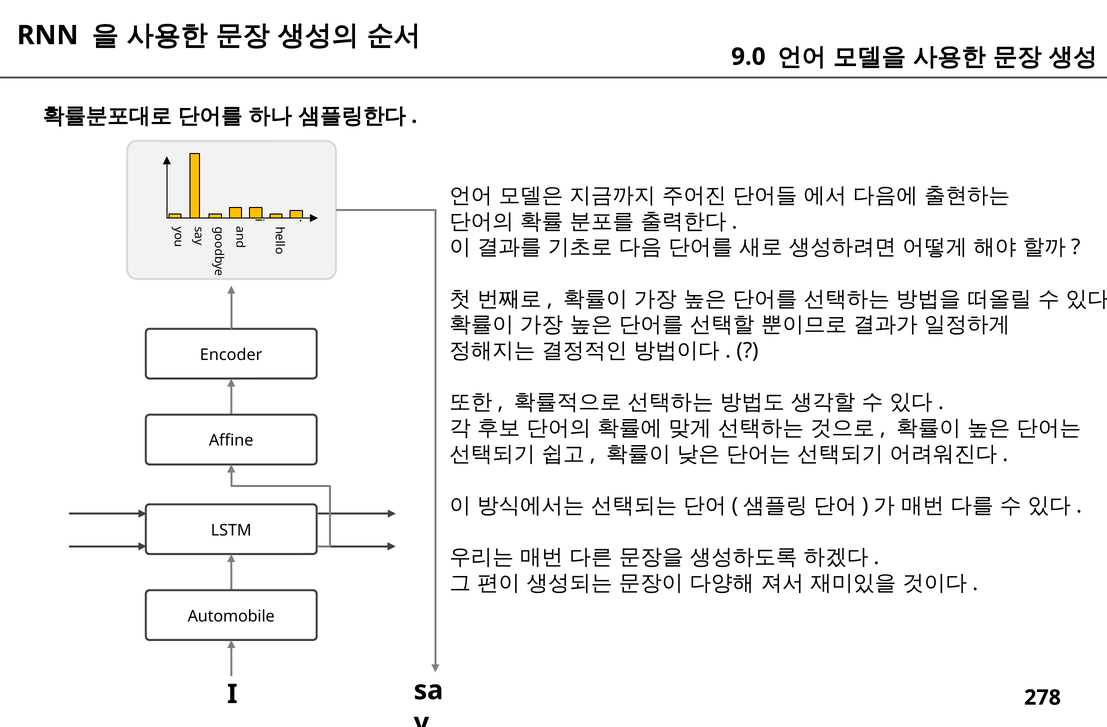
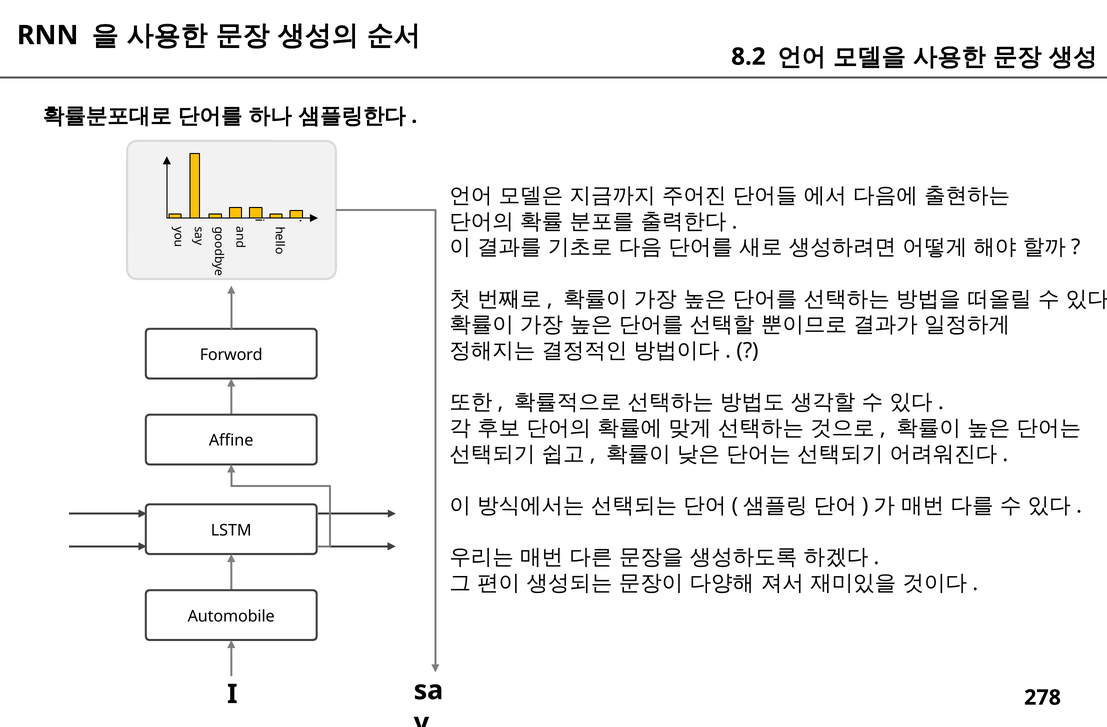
9.0: 9.0 -> 8.2
Encoder: Encoder -> Forword
